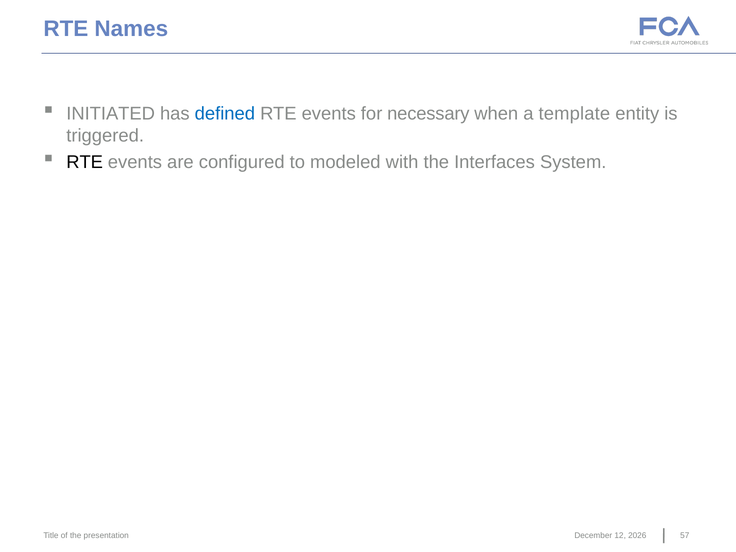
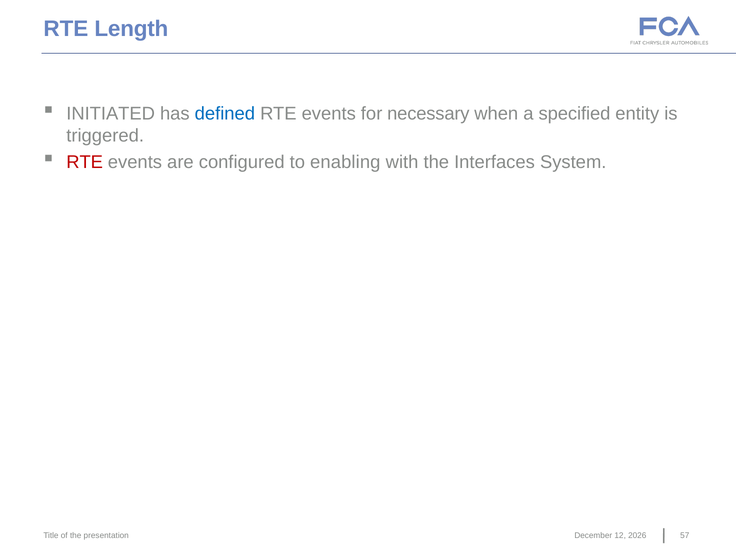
Names: Names -> Length
template: template -> specified
RTE at (85, 162) colour: black -> red
modeled: modeled -> enabling
